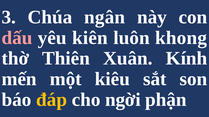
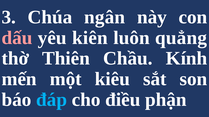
khong: khong -> quẳng
Xuân: Xuân -> Chầu
đáp colour: yellow -> light blue
ngời: ngời -> điều
